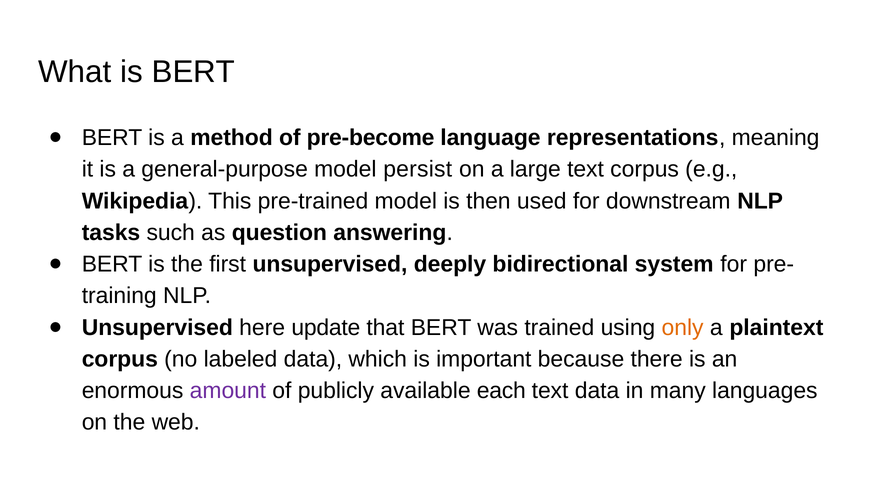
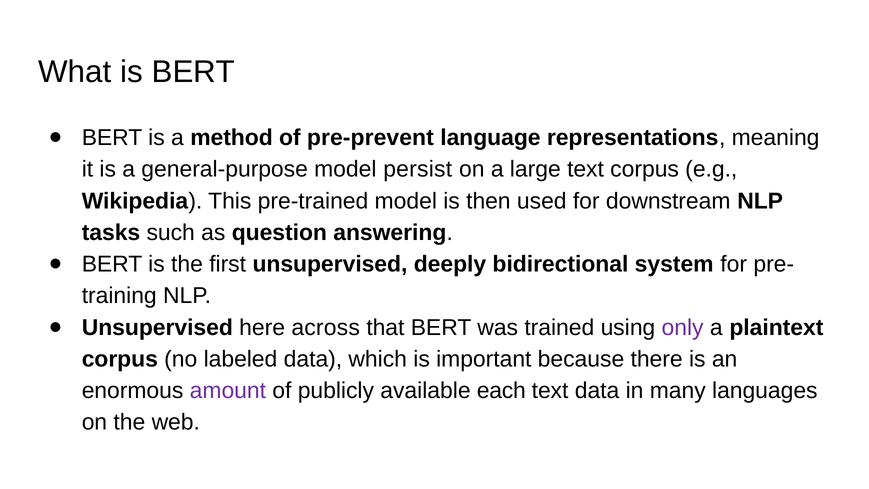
pre-become: pre-become -> pre-prevent
update: update -> across
only colour: orange -> purple
